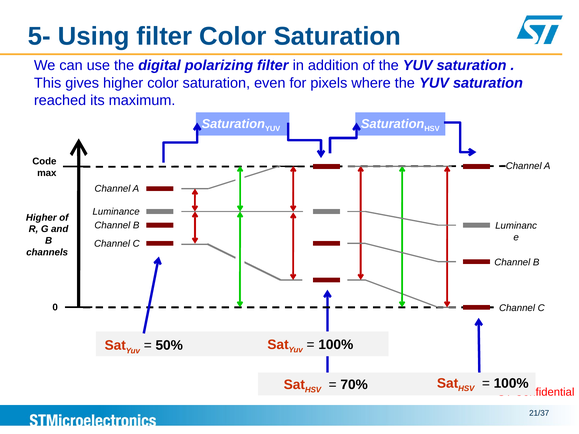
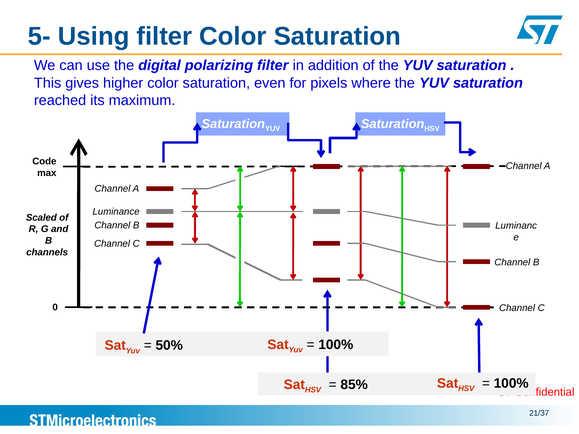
Higher at (41, 218): Higher -> Scaled
70%: 70% -> 85%
